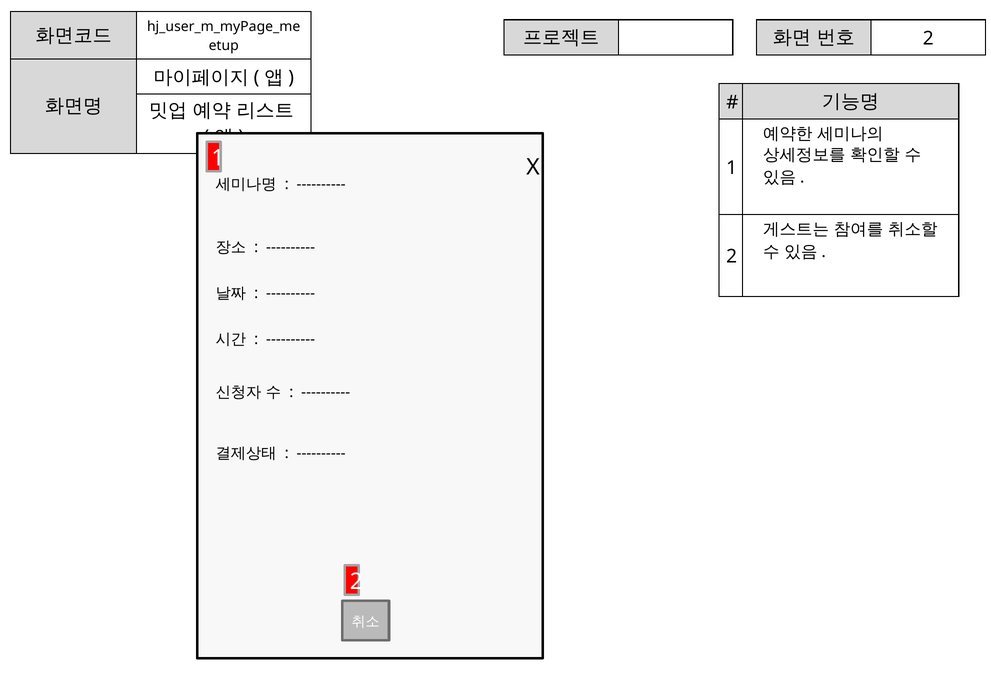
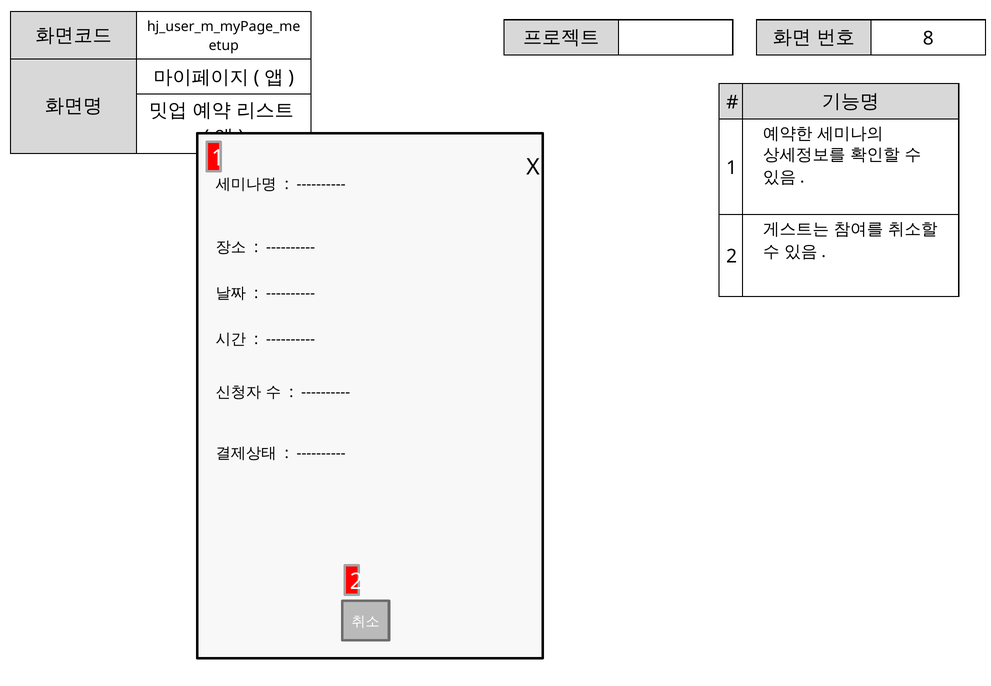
2 at (928, 38): 2 -> 8
